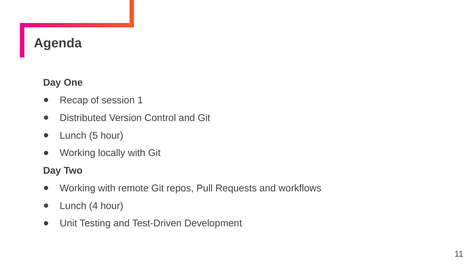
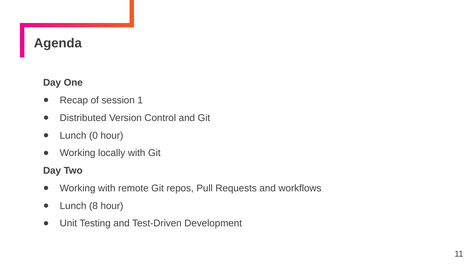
5: 5 -> 0
4: 4 -> 8
